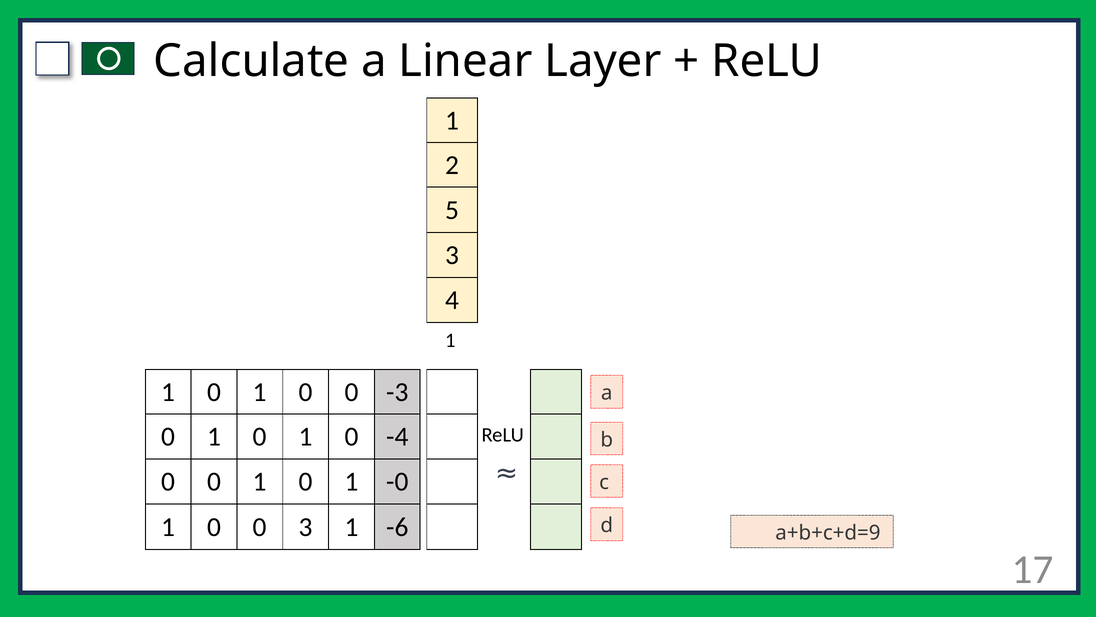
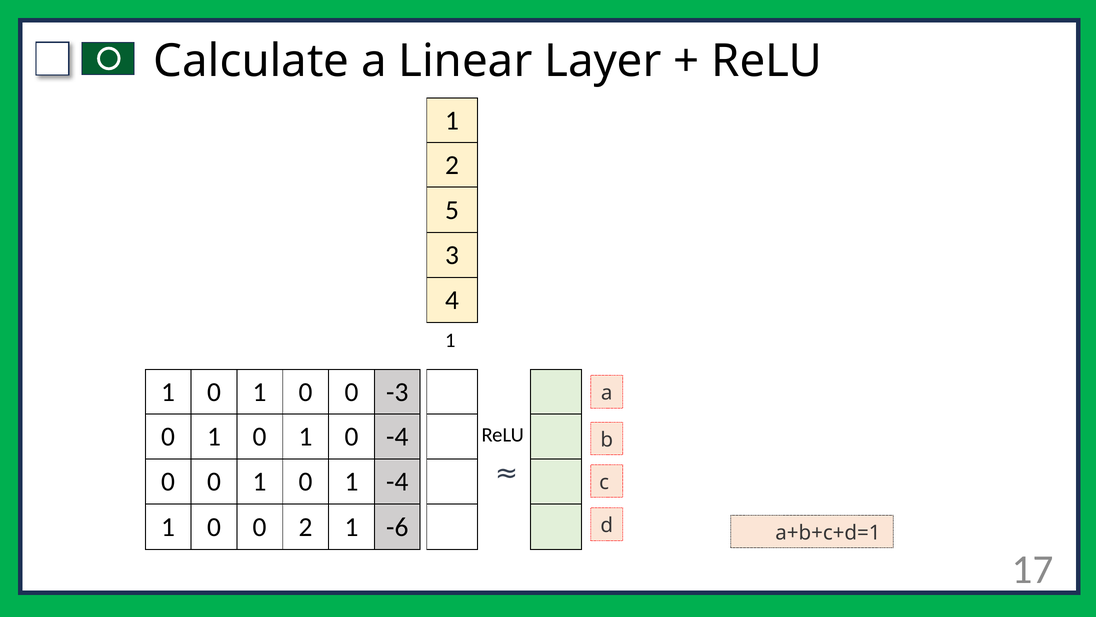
1 -0: -0 -> -4
0 3: 3 -> 2
a+b+c+d=9: a+b+c+d=9 -> a+b+c+d=1
